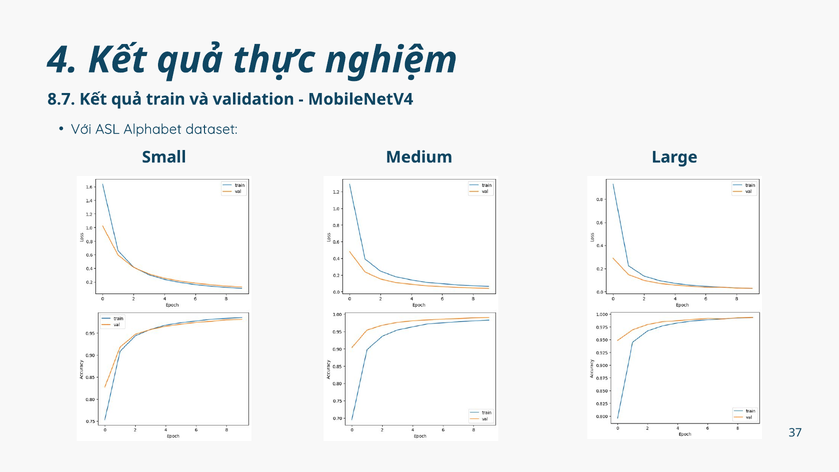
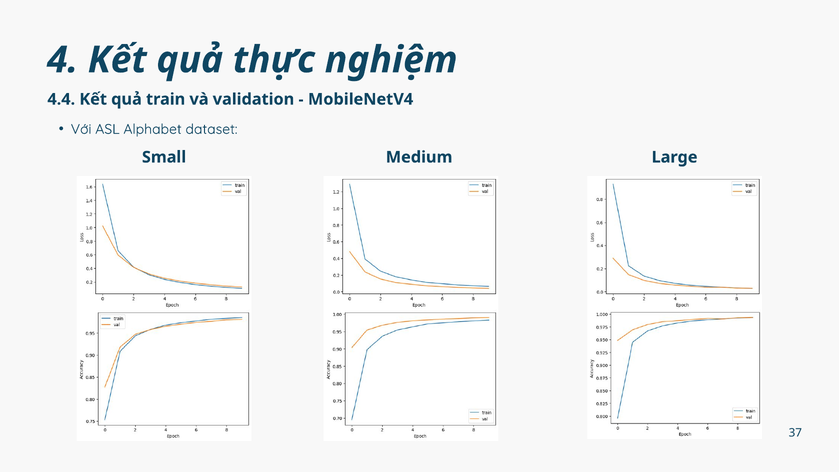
8.7: 8.7 -> 4.4
